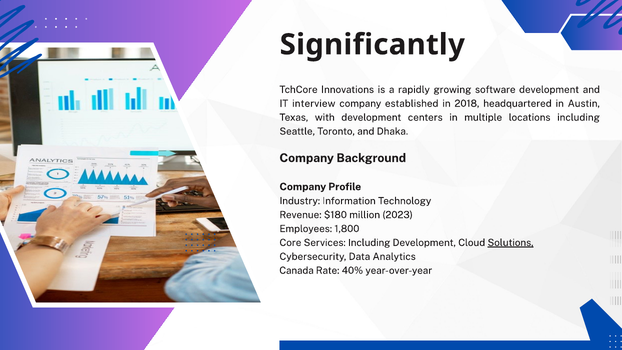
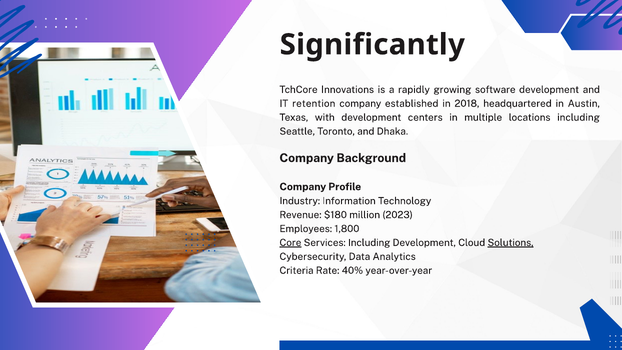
interview: interview -> retention
Core underline: none -> present
Canada: Canada -> Criteria
